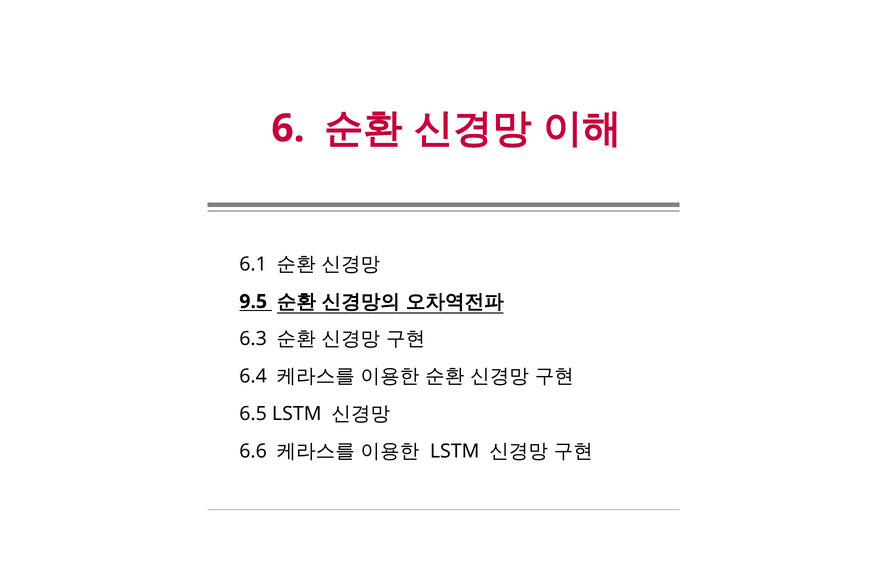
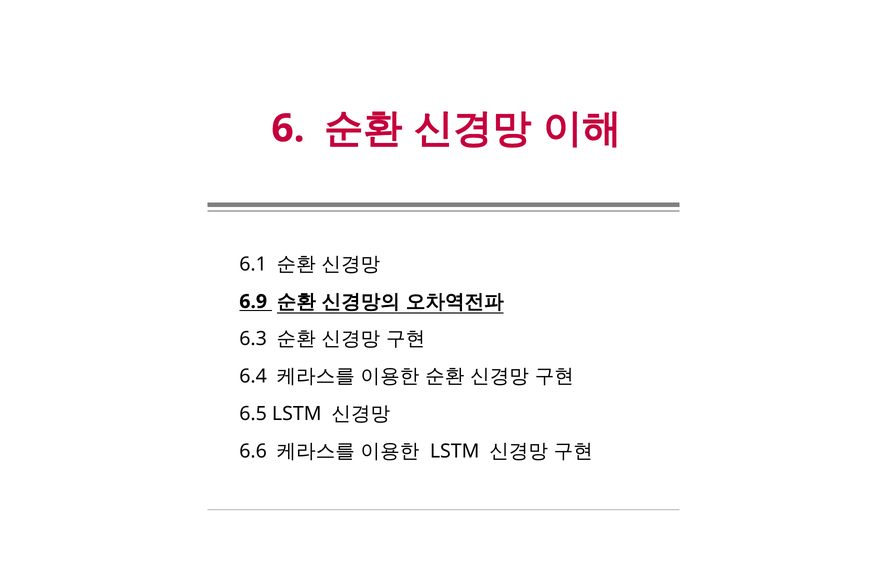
9.5: 9.5 -> 6.9
